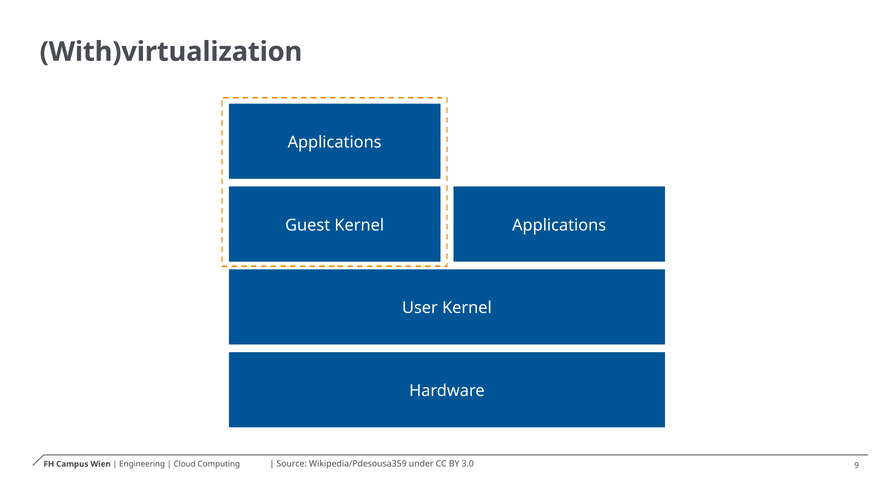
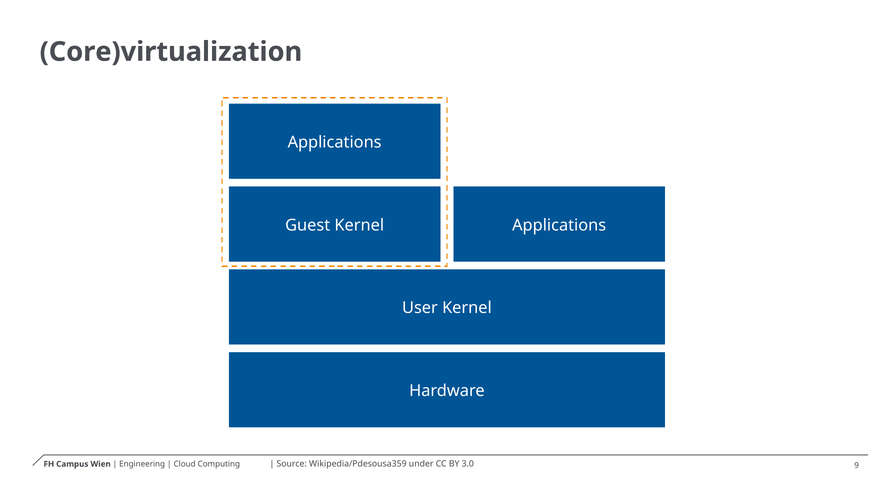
With)virtualization: With)virtualization -> Core)virtualization
